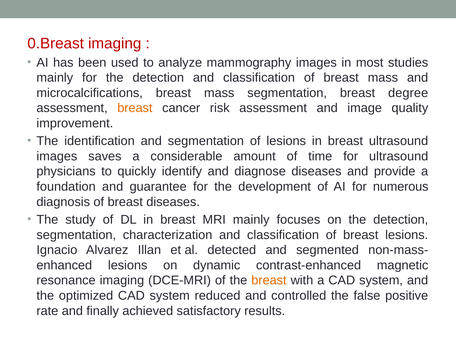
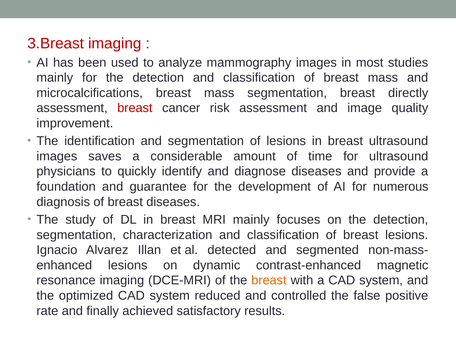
0.Breast: 0.Breast -> 3.Breast
degree: degree -> directly
breast at (135, 108) colour: orange -> red
